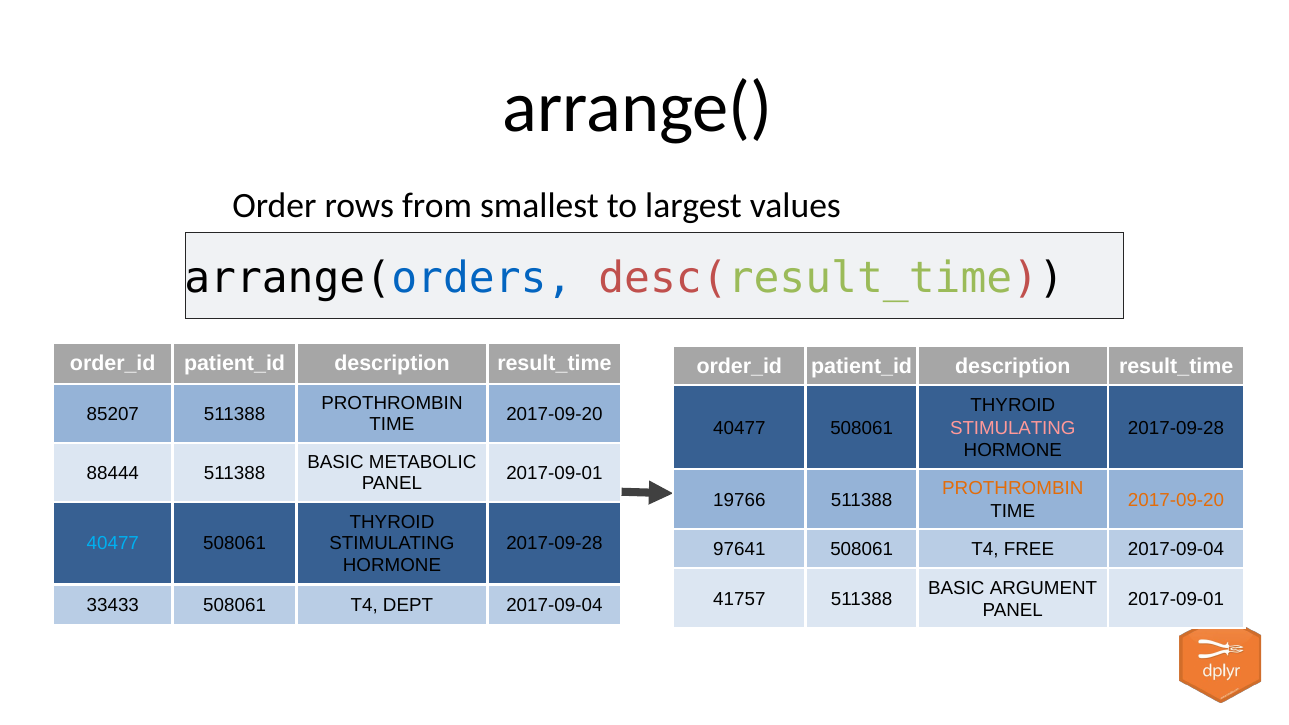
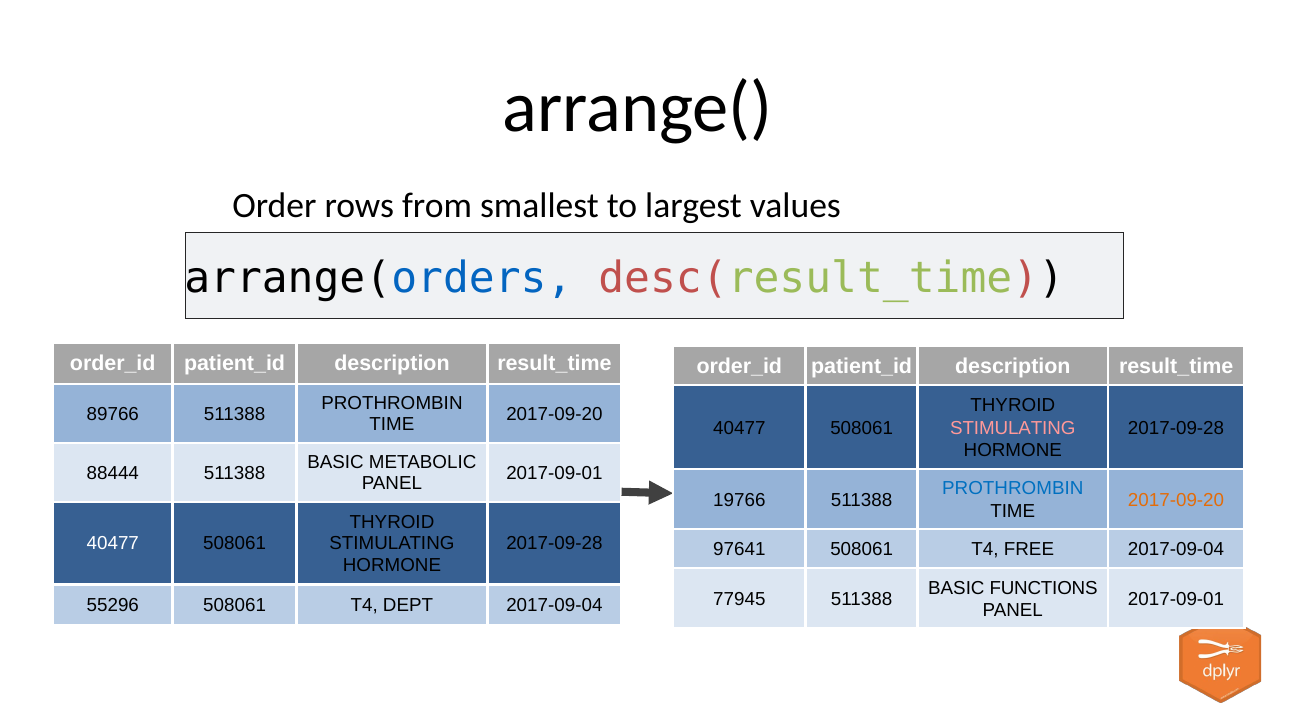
85207: 85207 -> 89766
PROTHROMBIN at (1013, 489) colour: orange -> blue
40477 at (113, 544) colour: light blue -> white
ARGUMENT: ARGUMENT -> FUNCTIONS
41757: 41757 -> 77945
33433: 33433 -> 55296
